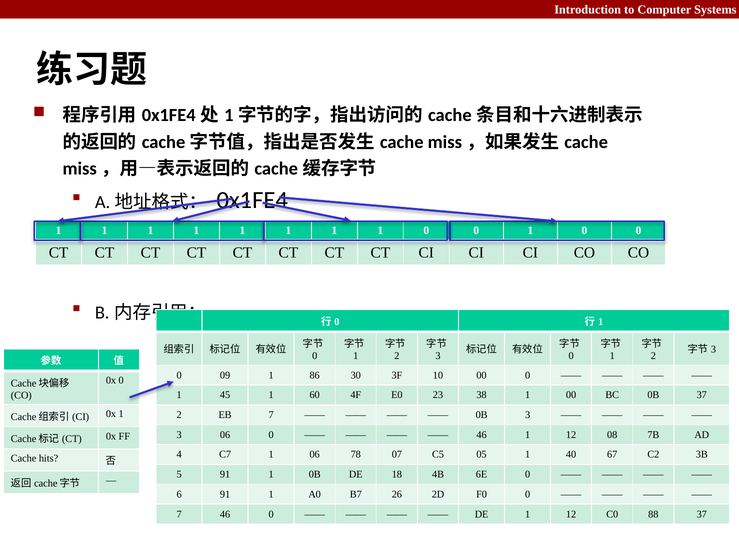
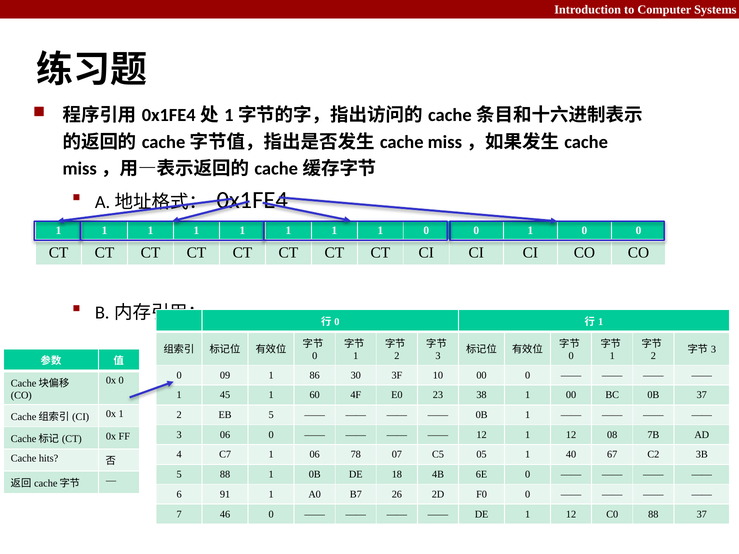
EB 7: 7 -> 5
0B 3: 3 -> 1
46 at (482, 435): 46 -> 12
5 91: 91 -> 88
